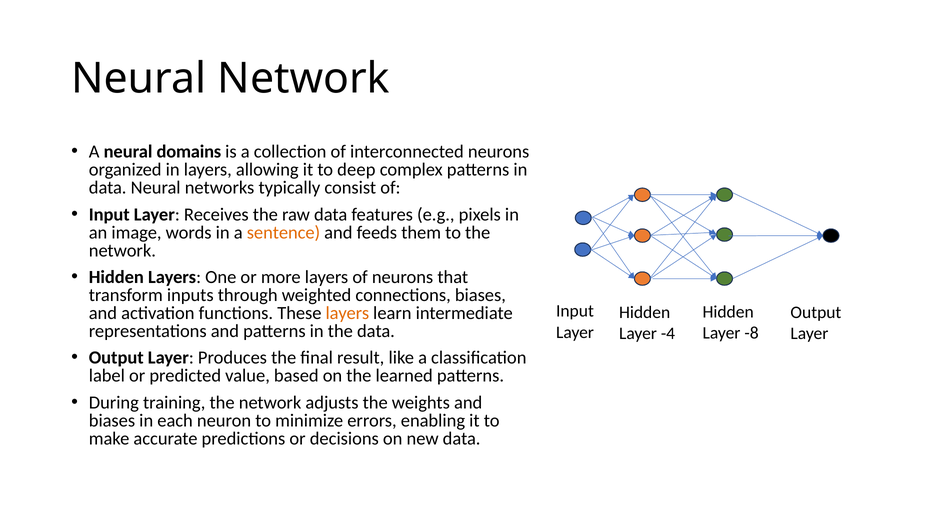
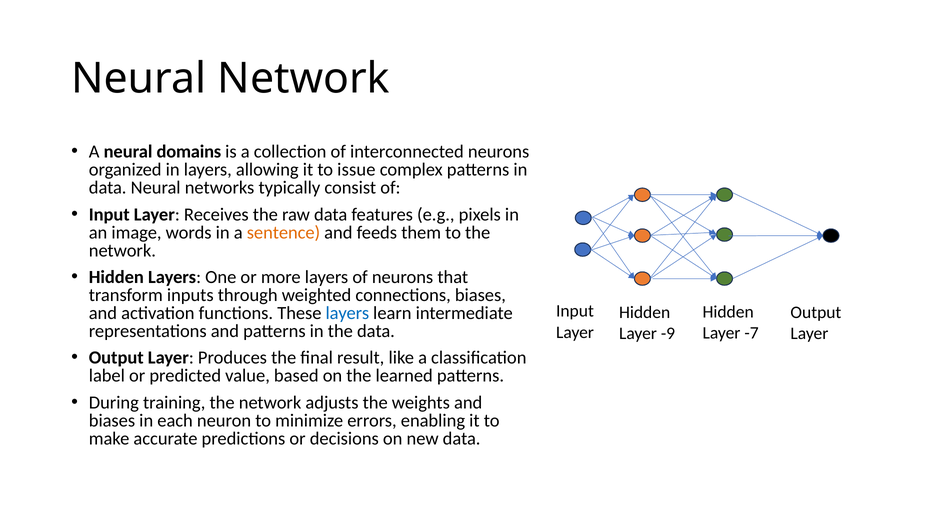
deep: deep -> issue
layers at (347, 313) colour: orange -> blue
-8: -8 -> -7
-4: -4 -> -9
